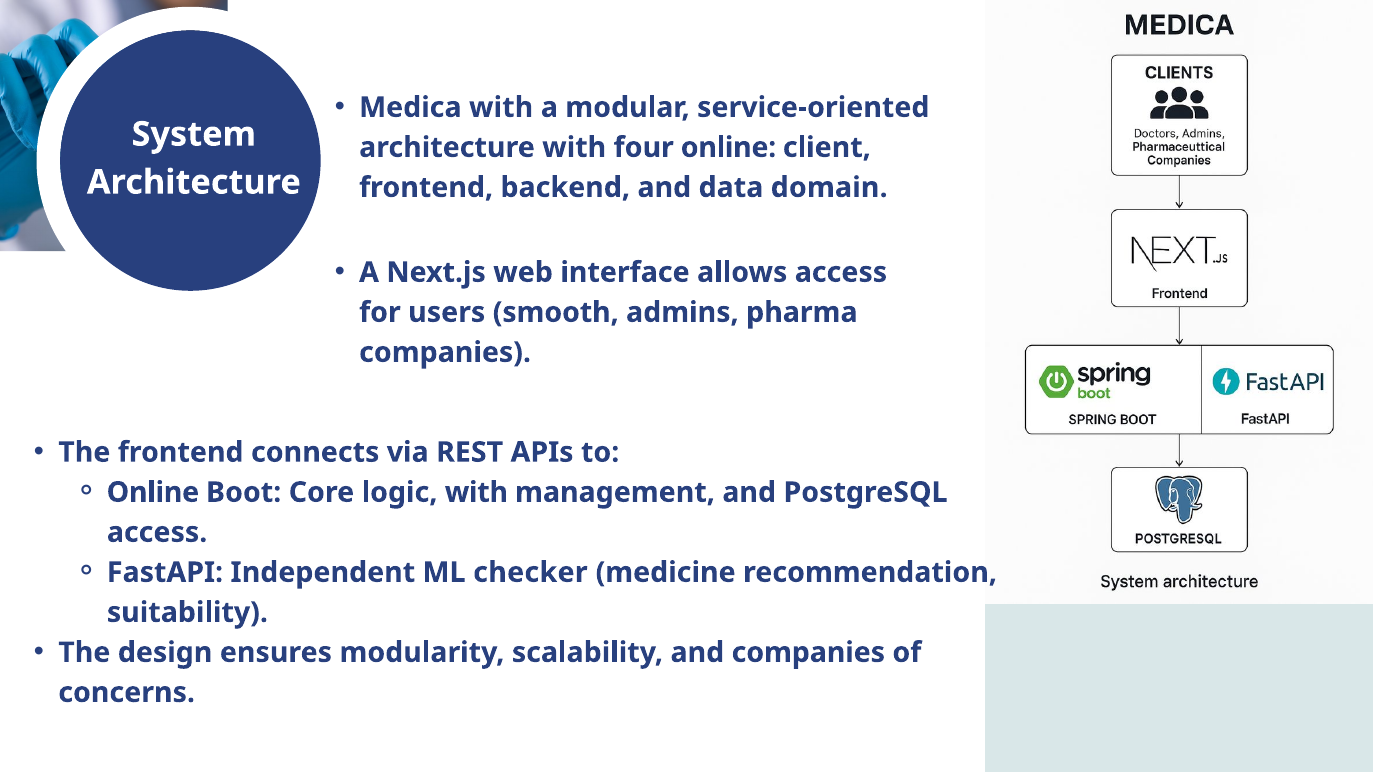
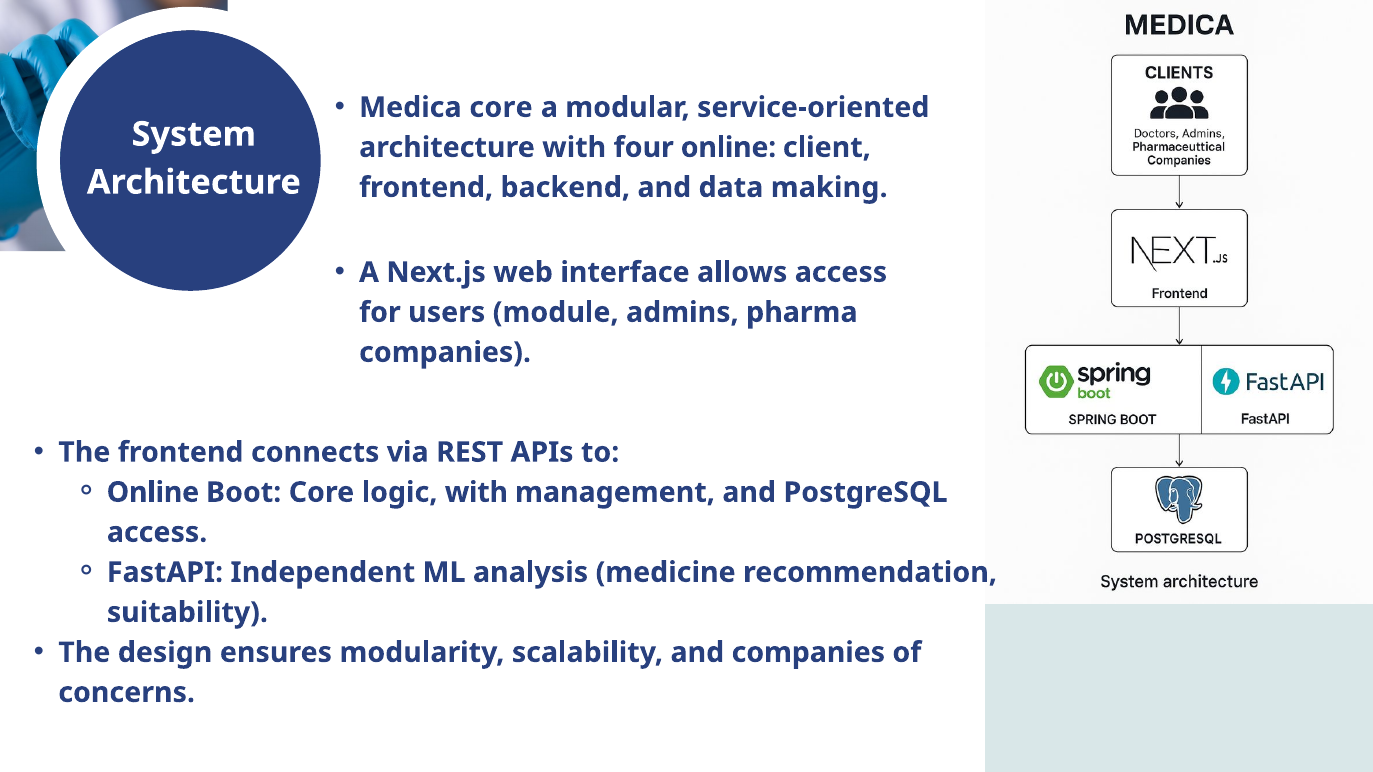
Medica with: with -> core
domain: domain -> making
smooth: smooth -> module
checker: checker -> analysis
